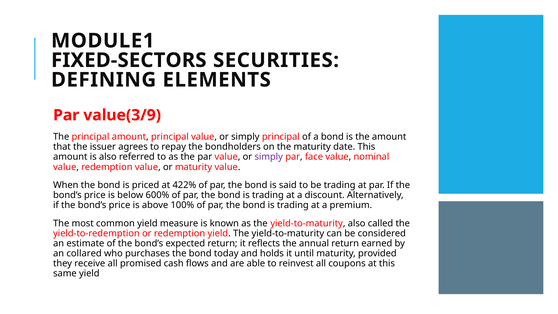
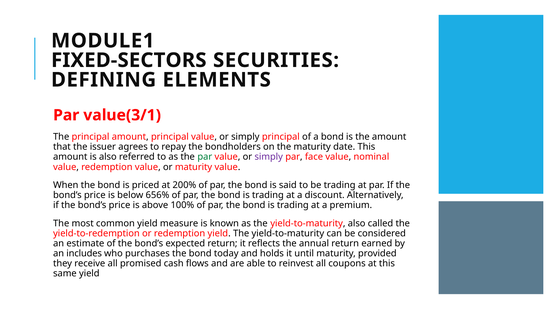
value(3/9: value(3/9 -> value(3/1
par at (205, 157) colour: black -> green
422%: 422% -> 200%
600%: 600% -> 656%
collared: collared -> includes
